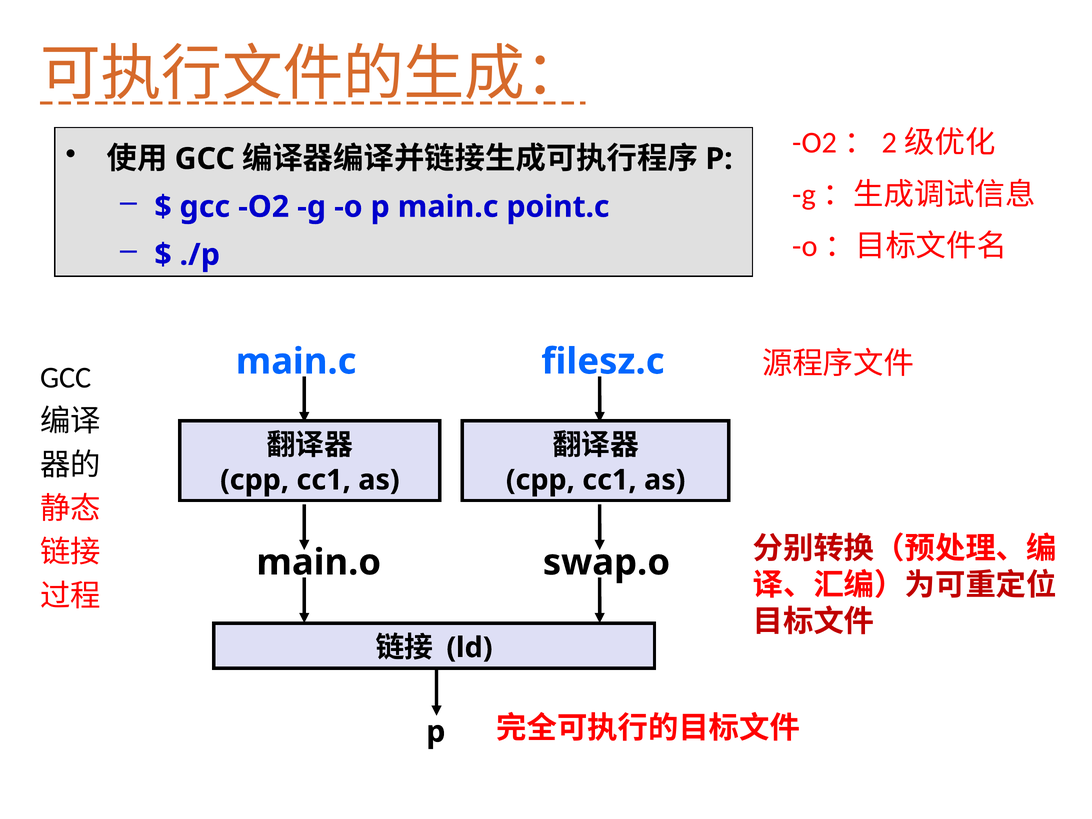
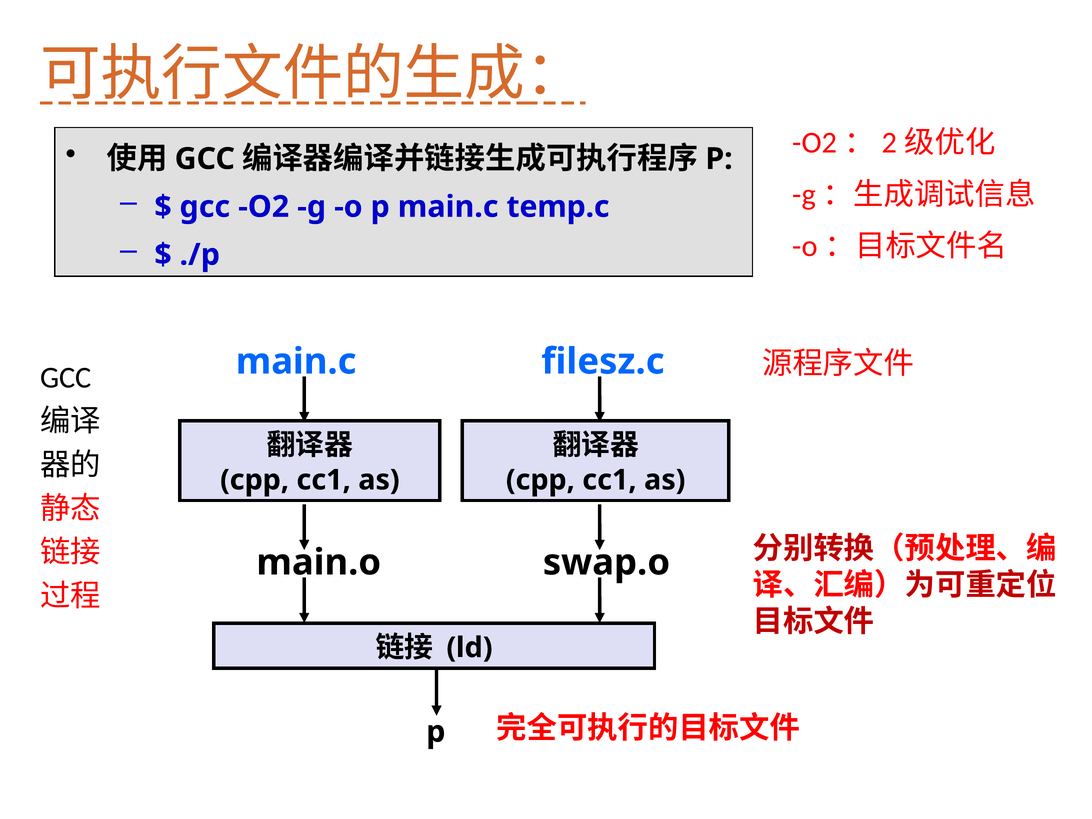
point.c: point.c -> temp.c
